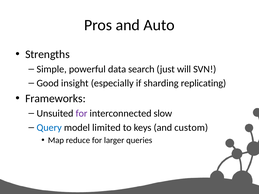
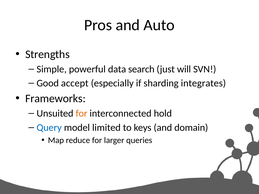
insight: insight -> accept
replicating: replicating -> integrates
for at (82, 114) colour: purple -> orange
slow: slow -> hold
custom: custom -> domain
